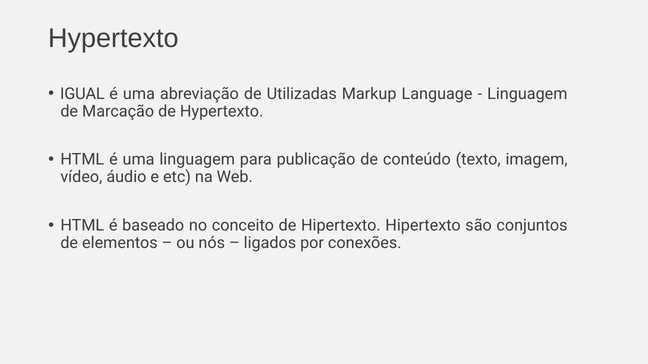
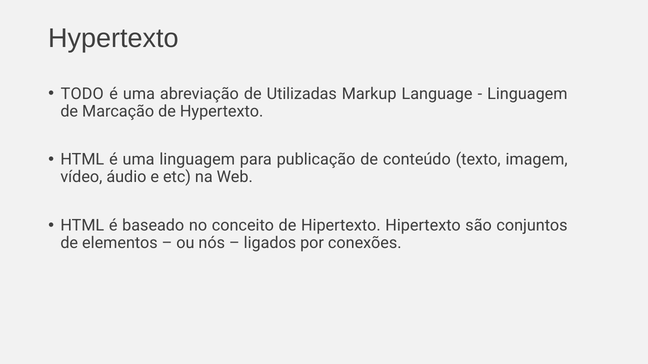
IGUAL: IGUAL -> TODO
